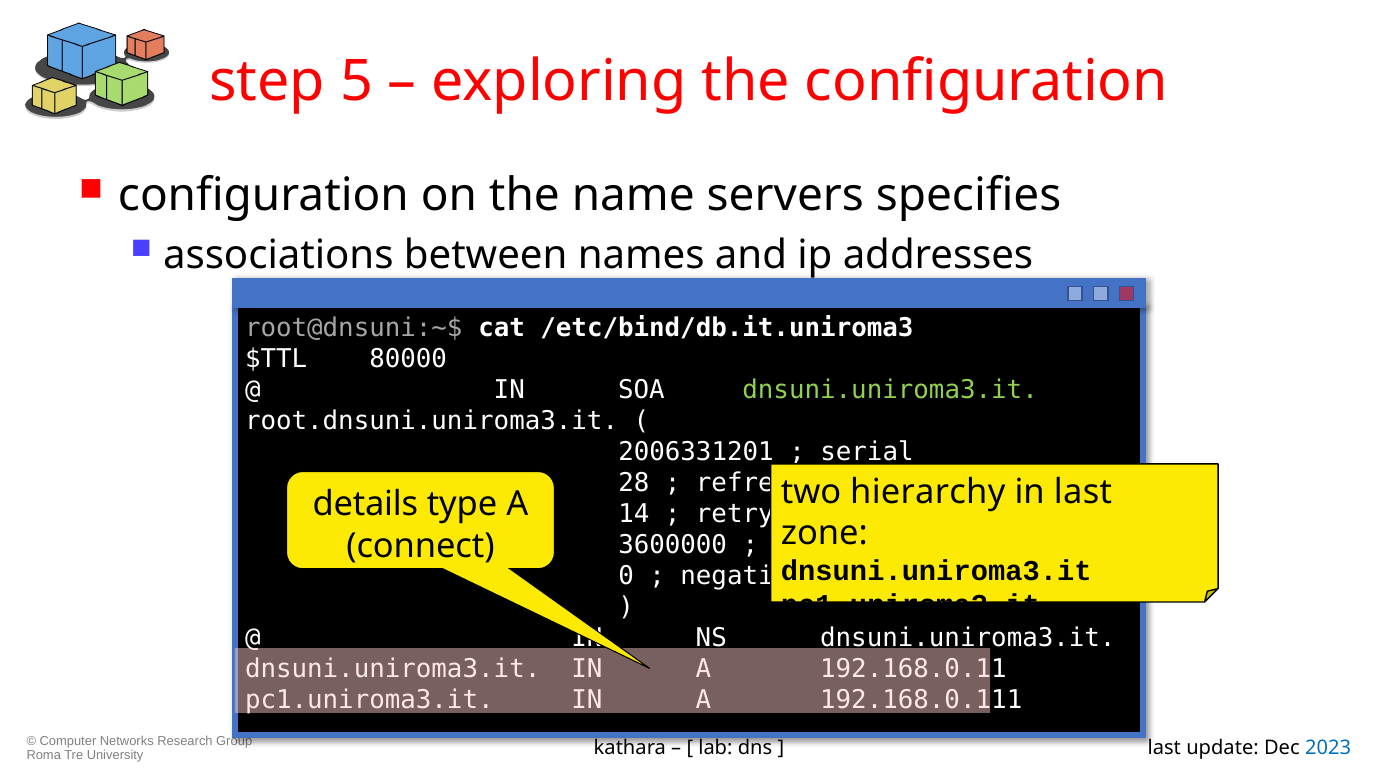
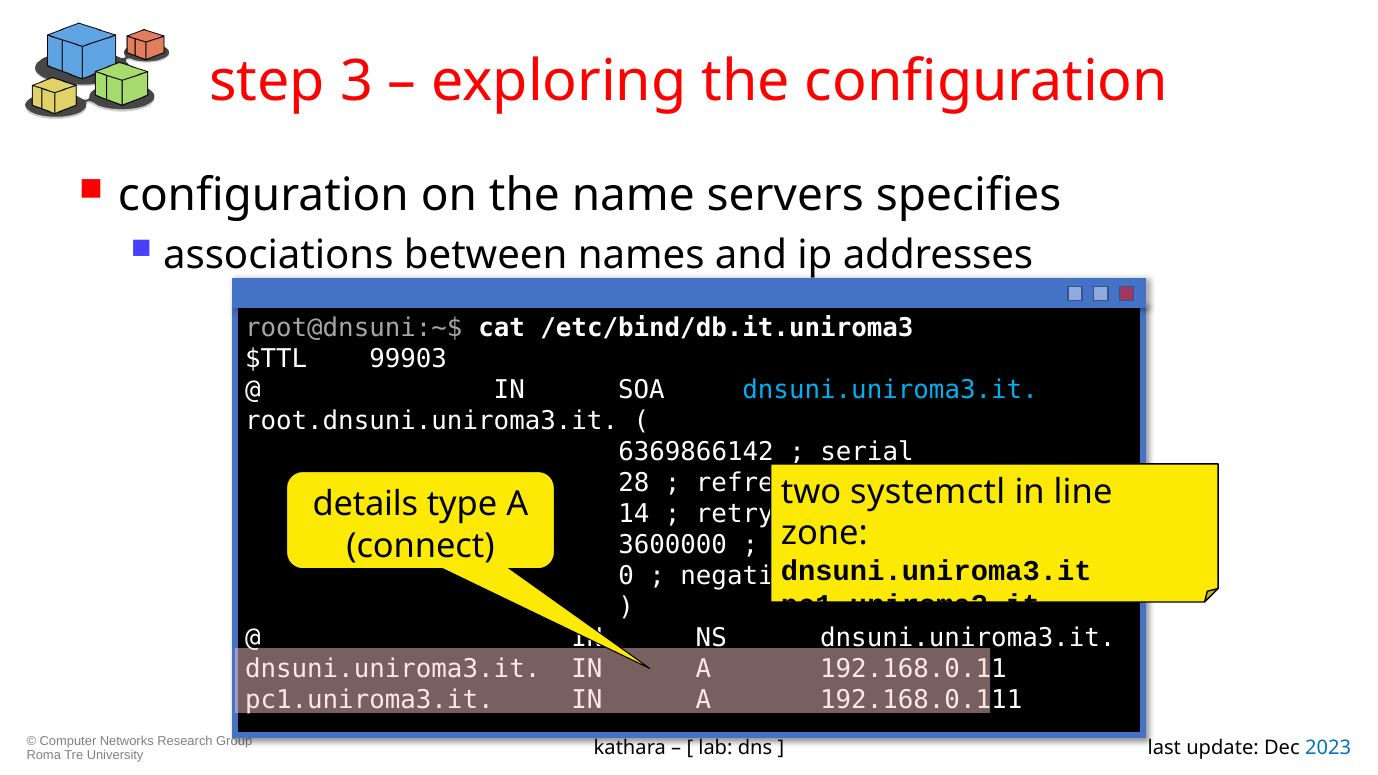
5: 5 -> 3
80000: 80000 -> 99903
dnsuni.uniroma3.it at (890, 390) colour: light green -> light blue
2006331201: 2006331201 -> 6369866142
hierarchy: hierarchy -> systemctl
in last: last -> line
